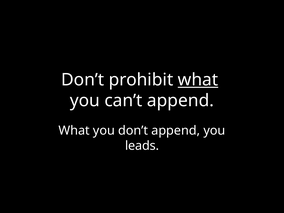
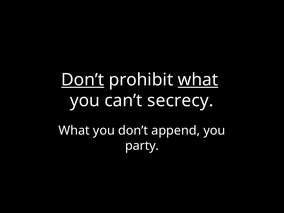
Don’t at (83, 80) underline: none -> present
can’t append: append -> secrecy
leads: leads -> party
